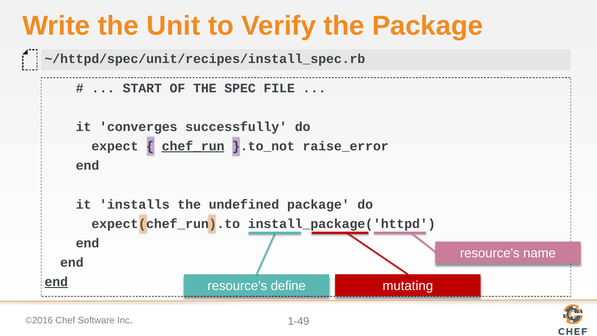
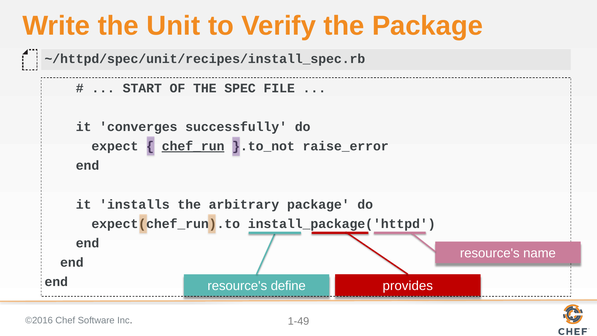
undefined: undefined -> arbitrary
end at (56, 282) underline: present -> none
mutating: mutating -> provides
